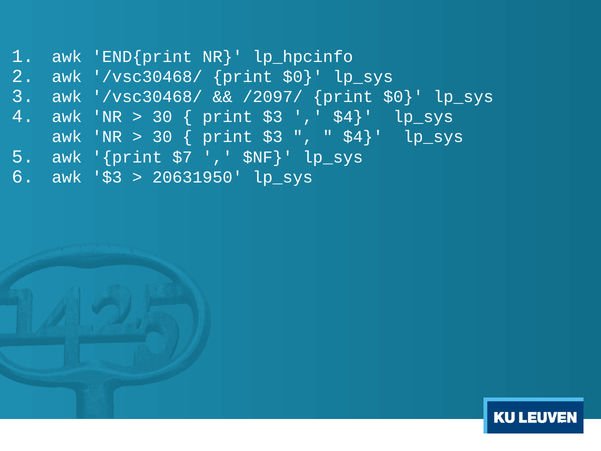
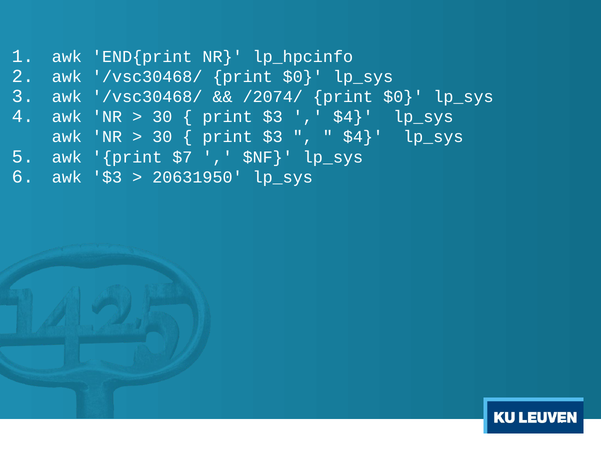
/2097/: /2097/ -> /2074/
